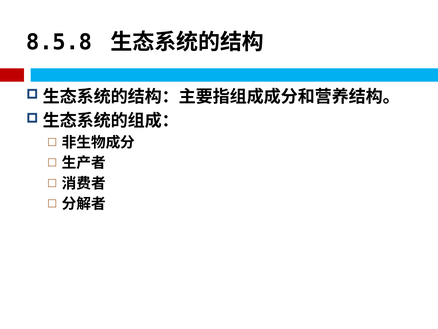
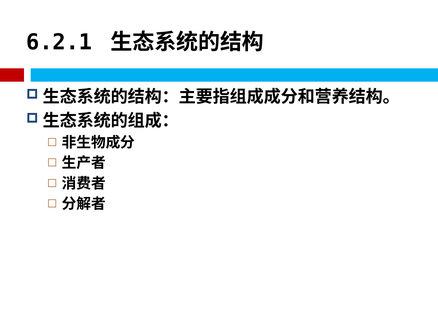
8.5.8: 8.5.8 -> 6.2.1
